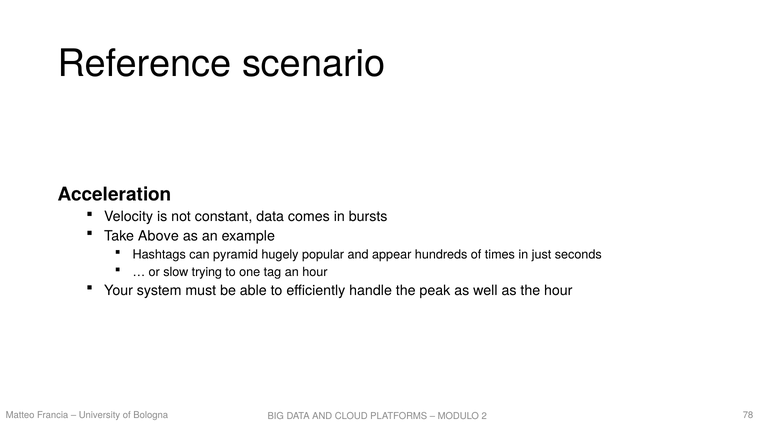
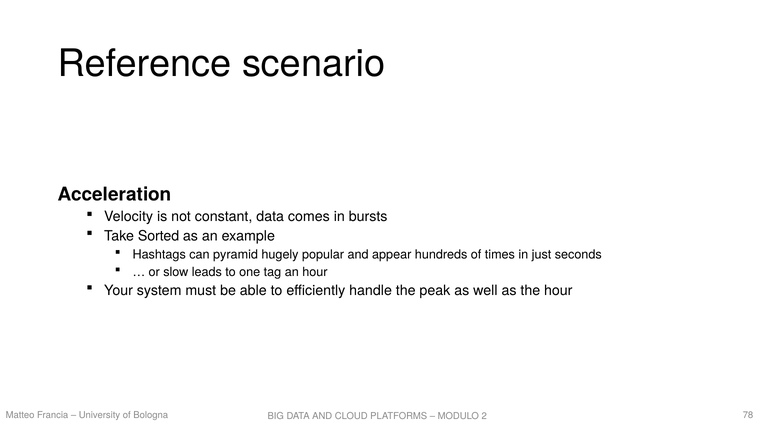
Above: Above -> Sorted
trying: trying -> leads
